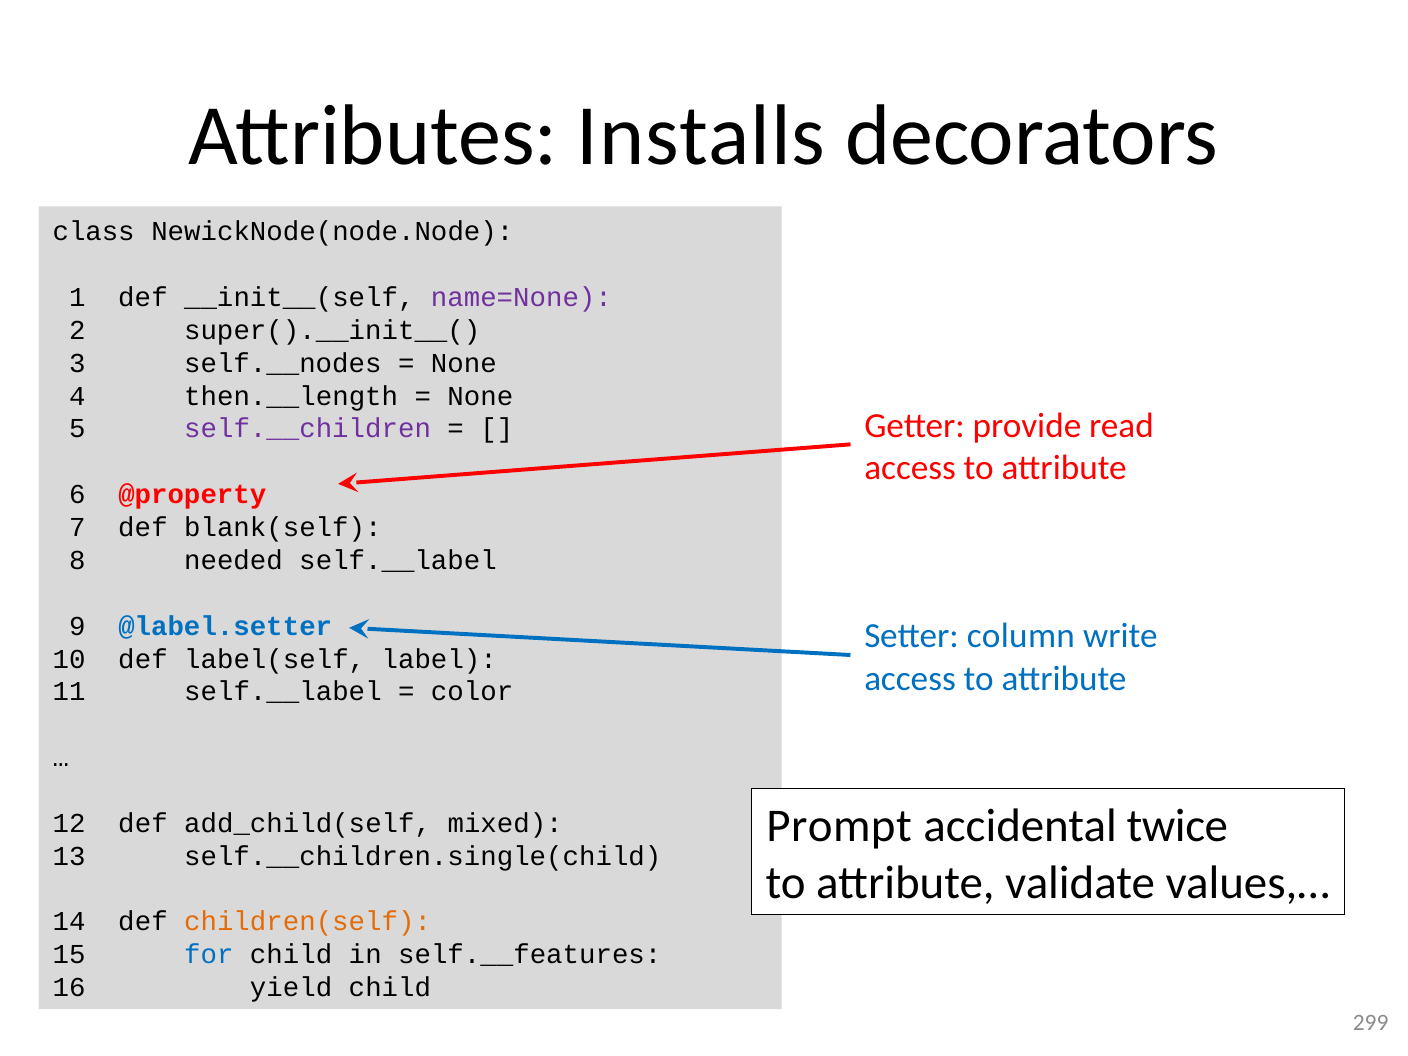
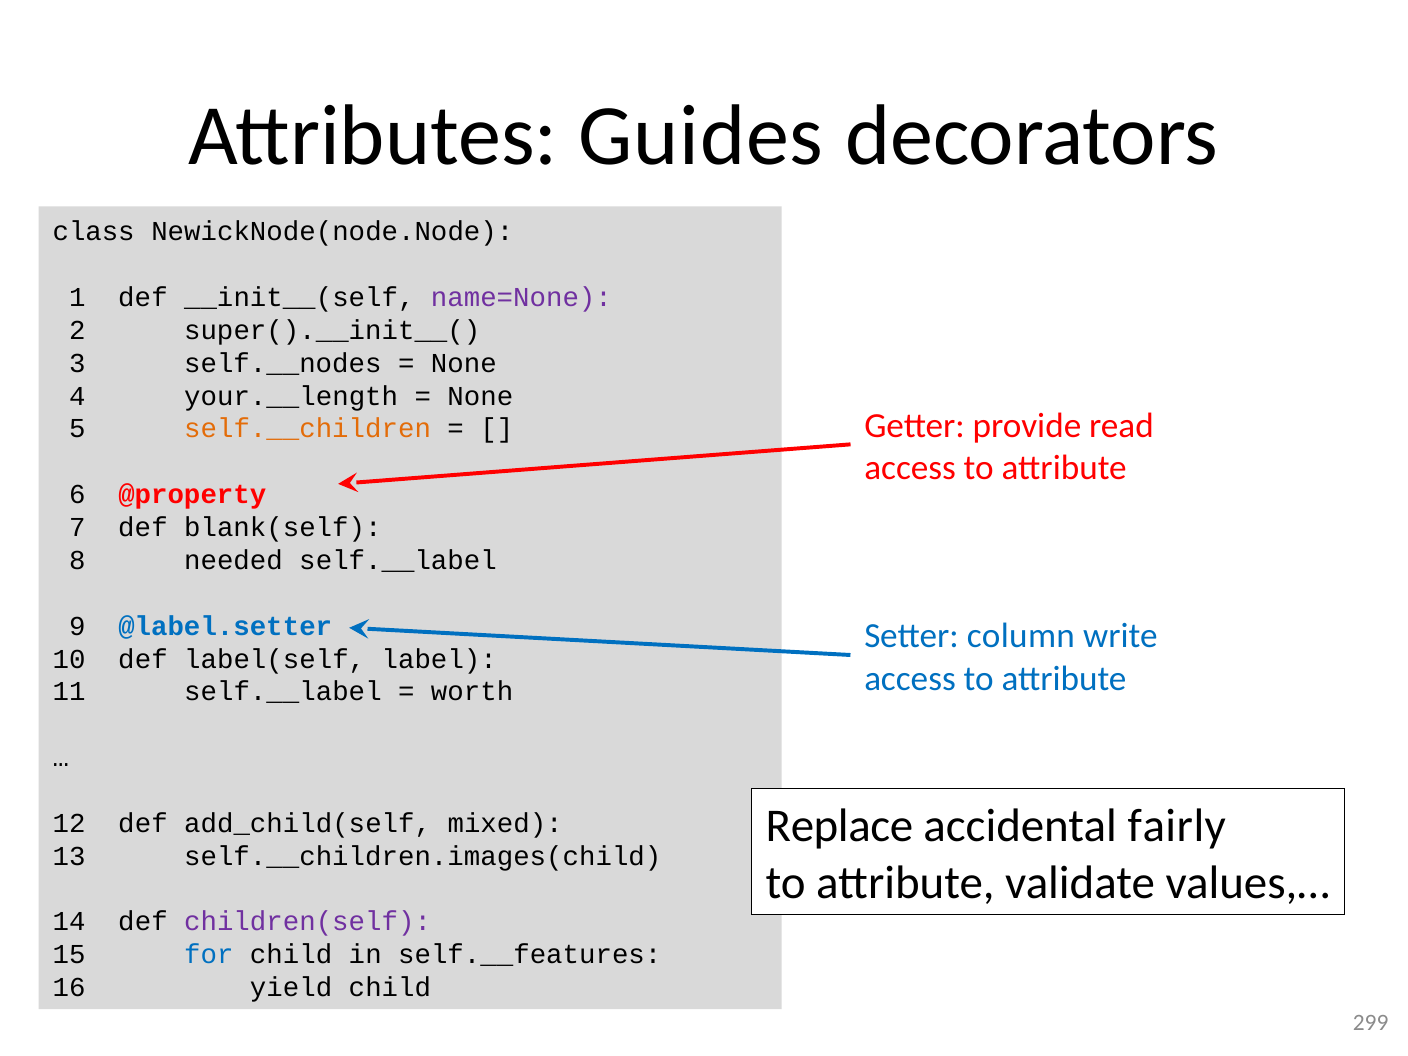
Installs: Installs -> Guides
then.__length: then.__length -> your.__length
self.__children colour: purple -> orange
color: color -> worth
Prompt: Prompt -> Replace
twice: twice -> fairly
self.__children.single(child: self.__children.single(child -> self.__children.images(child
children(self colour: orange -> purple
